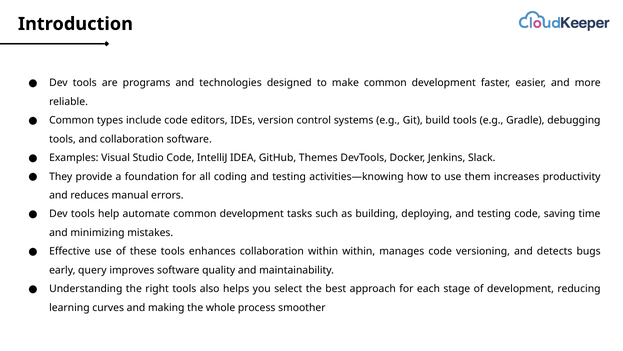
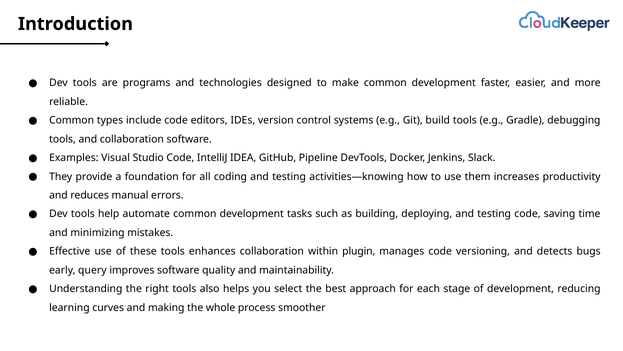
Themes: Themes -> Pipeline
within within: within -> plugin
